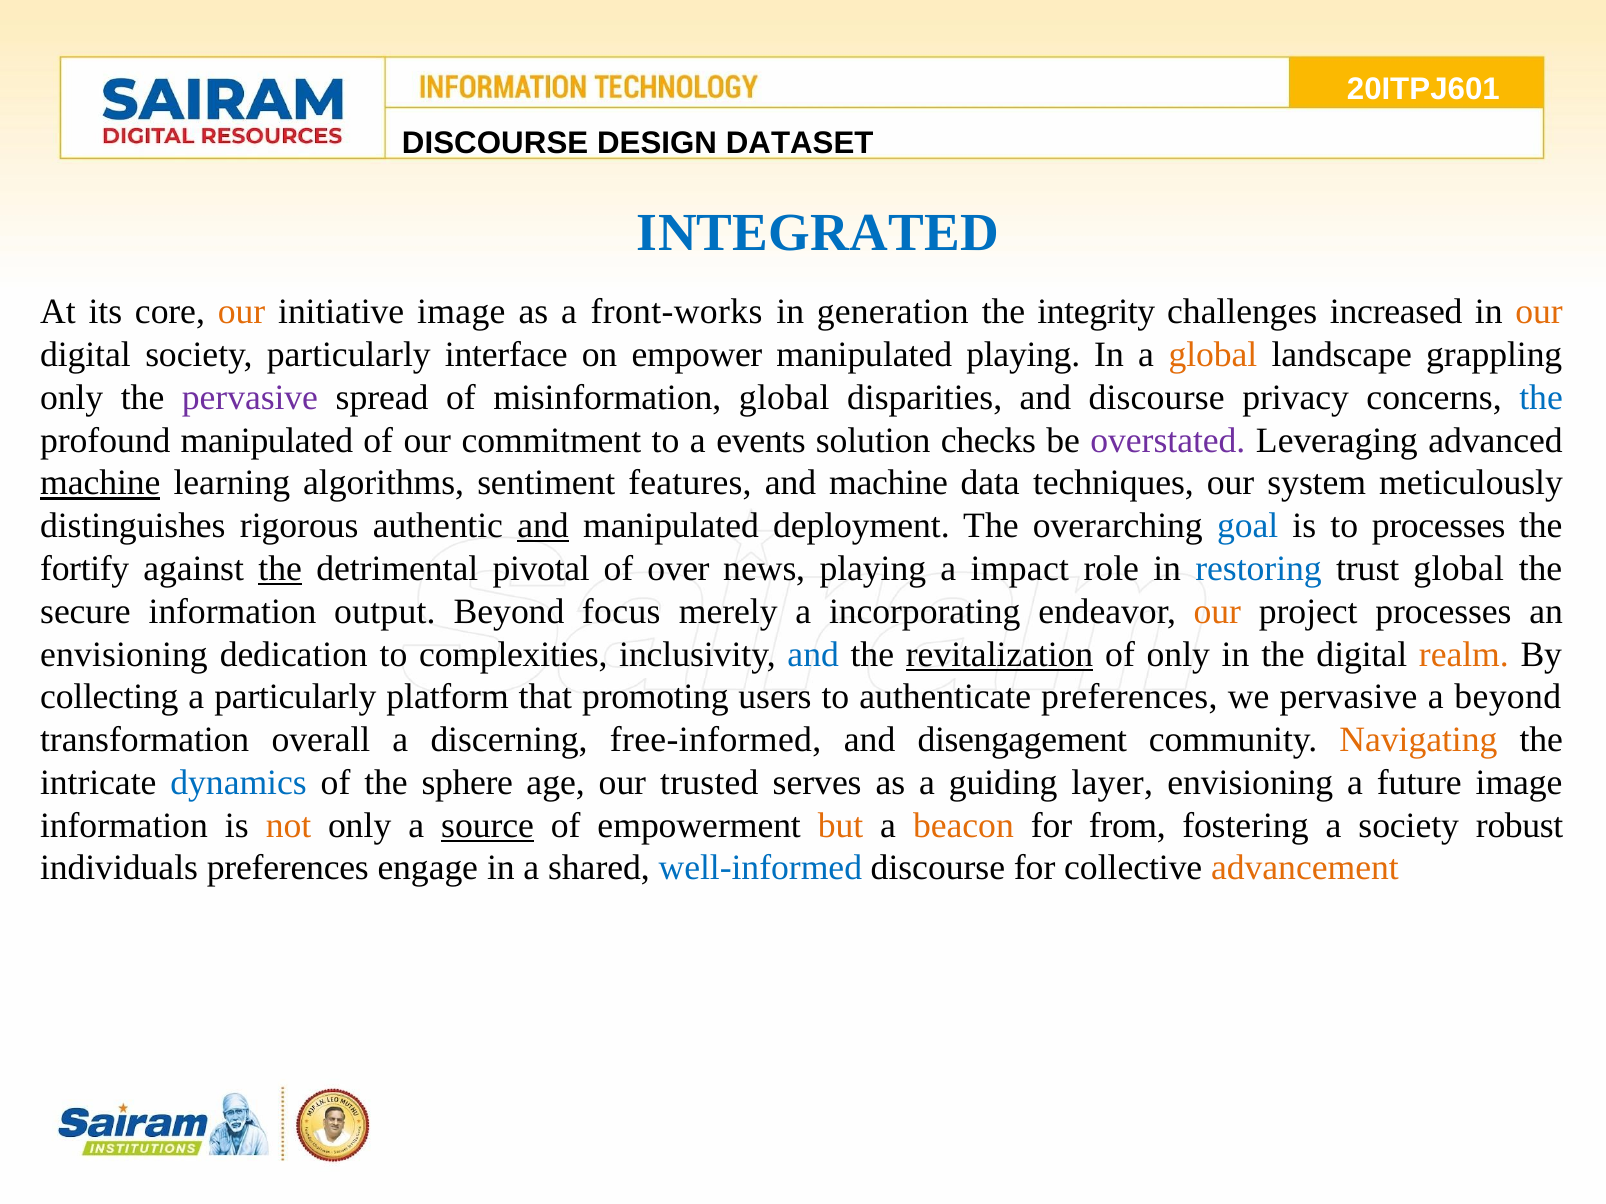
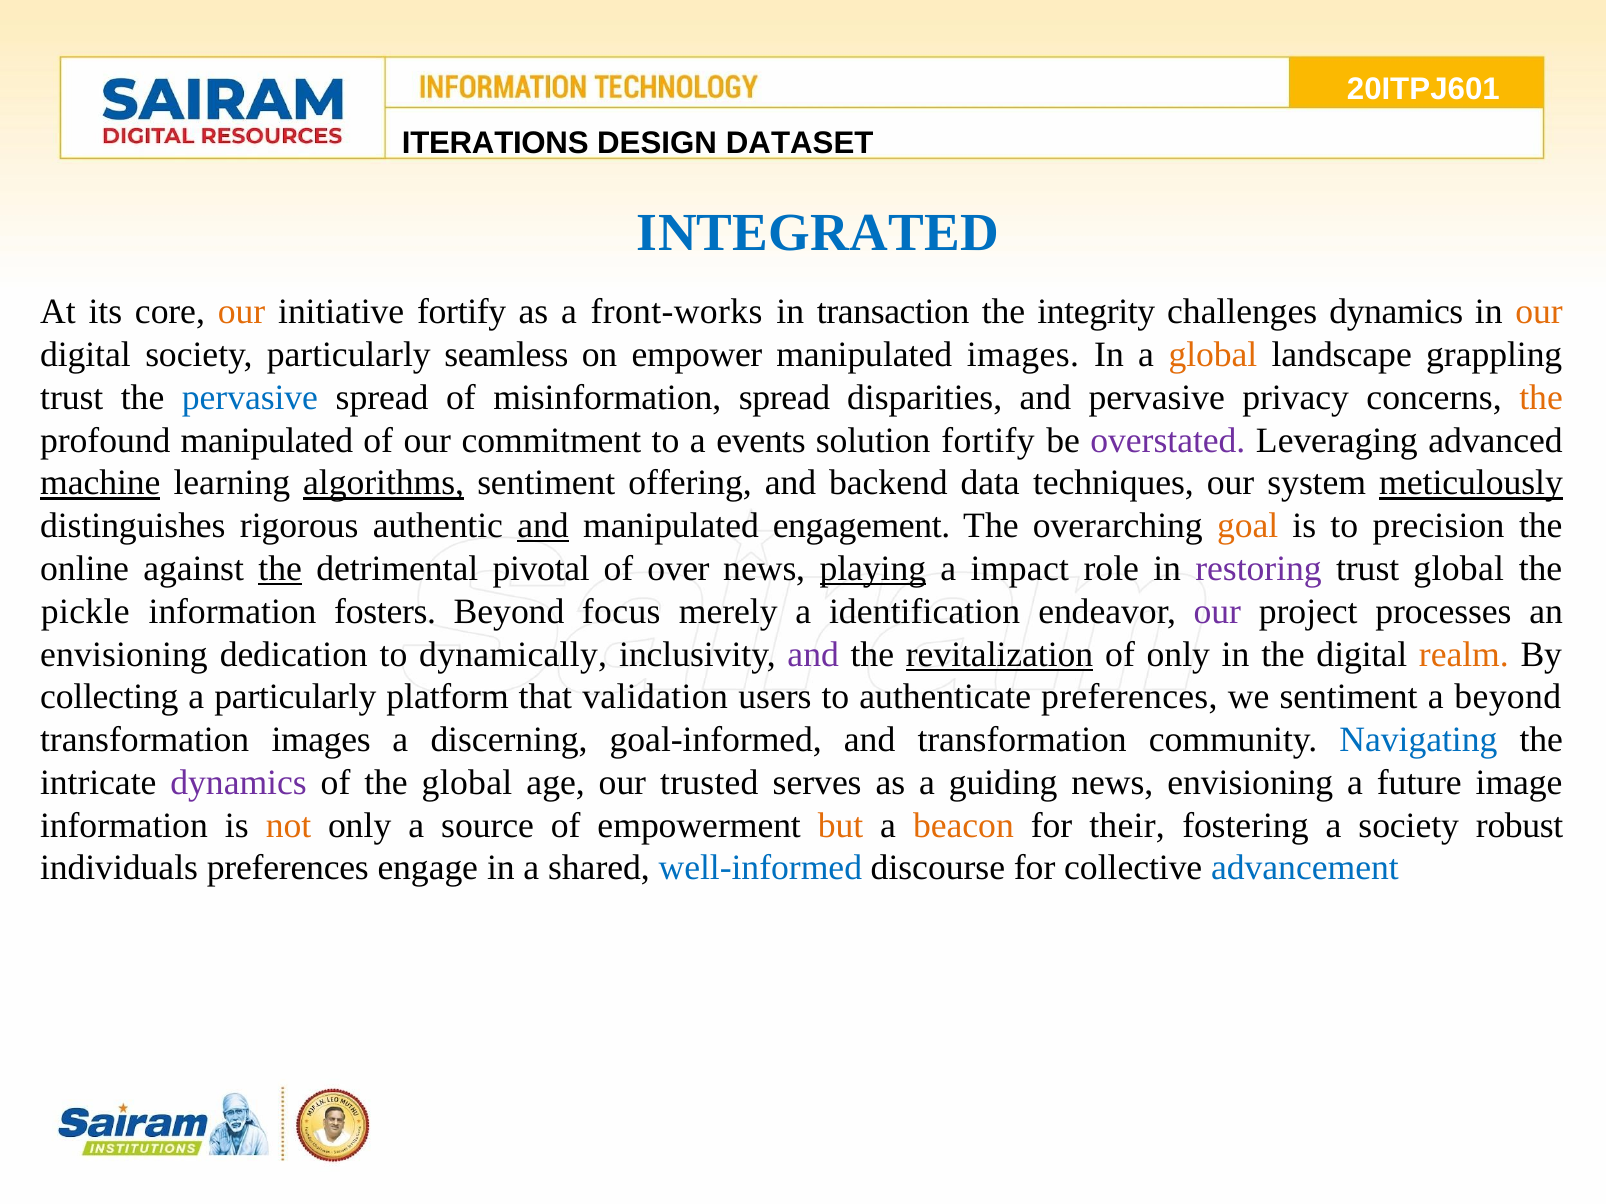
DISCOURSE at (495, 144): DISCOURSE -> ITERATIONS
initiative image: image -> fortify
generation: generation -> transaction
challenges increased: increased -> dynamics
interface: interface -> seamless
manipulated playing: playing -> images
only at (72, 398): only -> trust
pervasive at (250, 398) colour: purple -> blue
misinformation global: global -> spread
and discourse: discourse -> pervasive
the at (1541, 398) colour: blue -> orange
solution checks: checks -> fortify
algorithms underline: none -> present
features: features -> offering
and machine: machine -> backend
meticulously underline: none -> present
deployment: deployment -> engagement
goal colour: blue -> orange
to processes: processes -> precision
fortify: fortify -> online
playing at (873, 569) underline: none -> present
restoring colour: blue -> purple
secure: secure -> pickle
output: output -> fosters
incorporating: incorporating -> identification
our at (1217, 612) colour: orange -> purple
complexities: complexities -> dynamically
and at (813, 655) colour: blue -> purple
promoting: promoting -> validation
we pervasive: pervasive -> sentiment
transformation overall: overall -> images
free-informed: free-informed -> goal-informed
and disengagement: disengagement -> transformation
Navigating colour: orange -> blue
dynamics at (239, 783) colour: blue -> purple
the sphere: sphere -> global
guiding layer: layer -> news
source underline: present -> none
from: from -> their
advancement colour: orange -> blue
